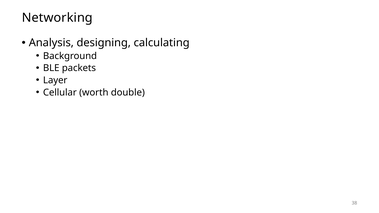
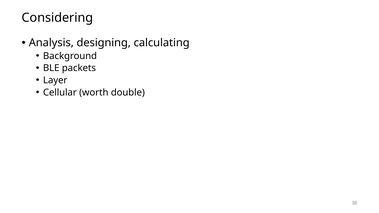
Networking: Networking -> Considering
